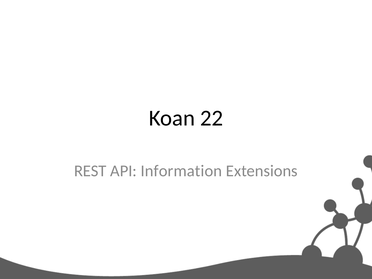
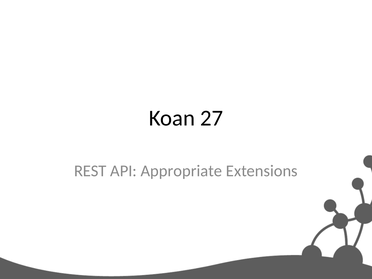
22: 22 -> 27
Information: Information -> Appropriate
